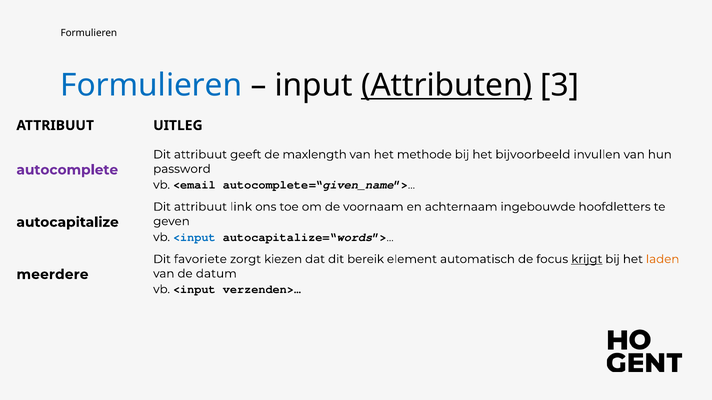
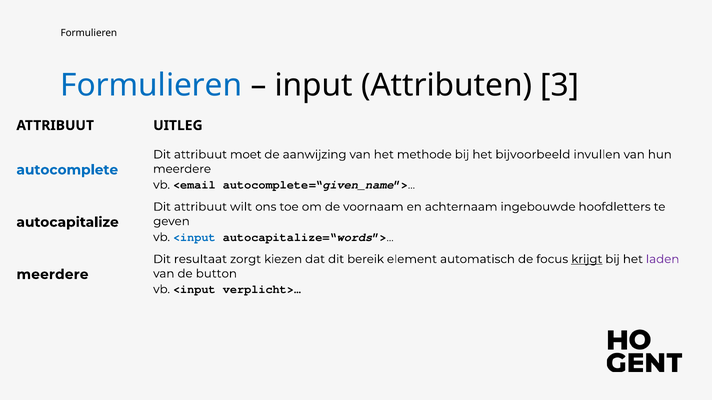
Attributen underline: present -> none
geeft: geeft -> moet
maxlength: maxlength -> aanwijzing
password at (182, 169): password -> meerdere
autocomplete colour: purple -> blue
link: link -> wilt
favoriete: favoriete -> resultaat
laden colour: orange -> purple
datum: datum -> button
verzenden>…: verzenden>… -> verplicht>…
